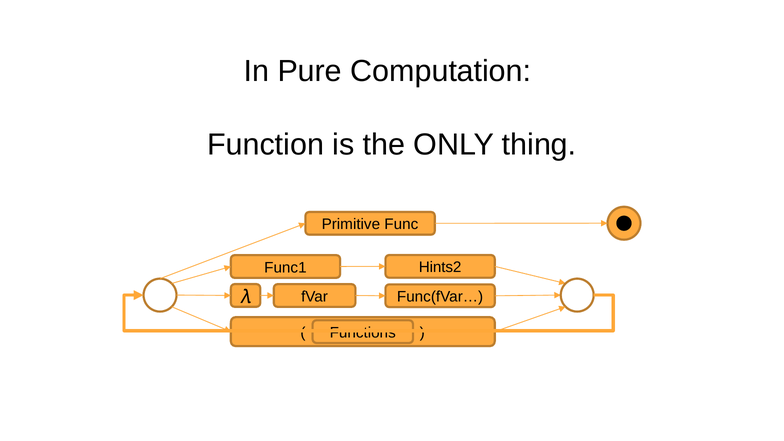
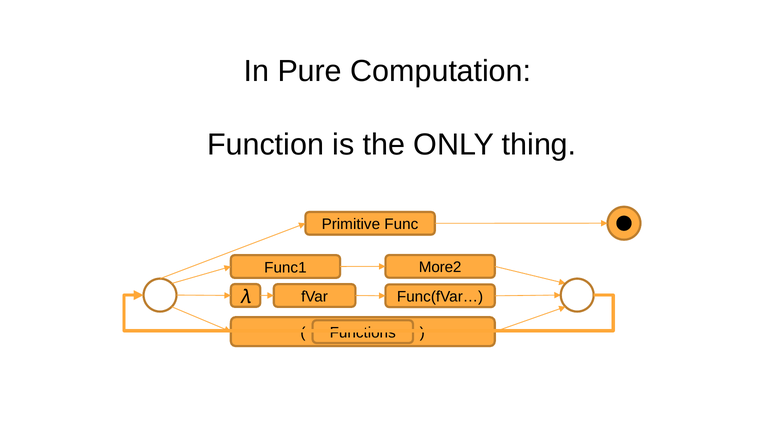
Hints2: Hints2 -> More2
